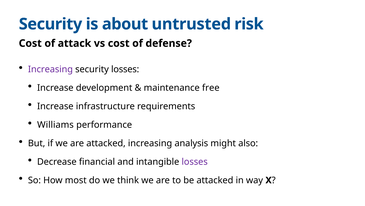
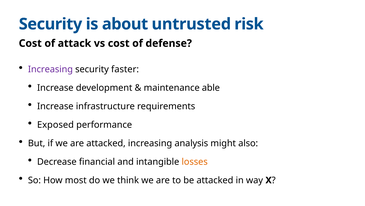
security losses: losses -> faster
free: free -> able
Williams: Williams -> Exposed
losses at (195, 161) colour: purple -> orange
